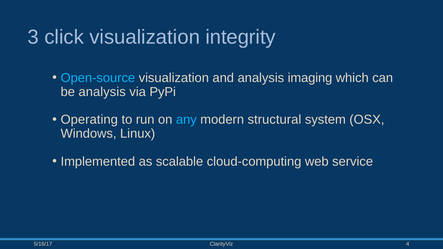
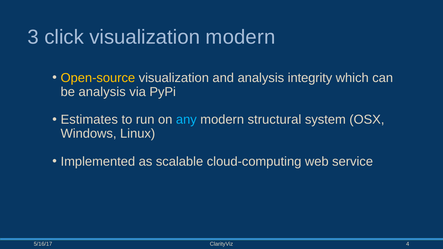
visualization integrity: integrity -> modern
Open-source colour: light blue -> yellow
imaging: imaging -> integrity
Operating: Operating -> Estimates
